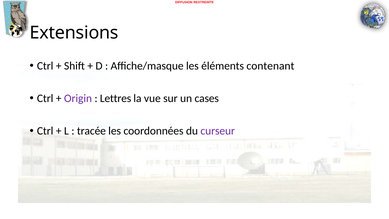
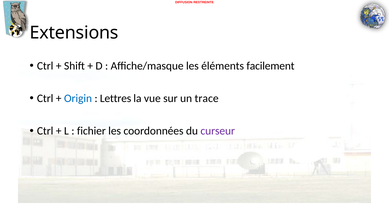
contenant: contenant -> facilement
Origin colour: purple -> blue
cases: cases -> trace
tracée: tracée -> fichier
